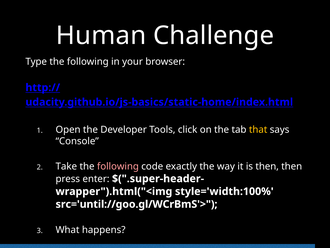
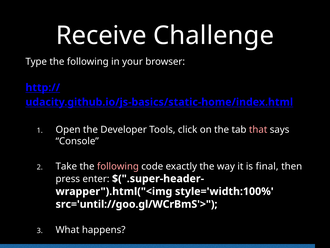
Human: Human -> Receive
that colour: yellow -> pink
is then: then -> final
